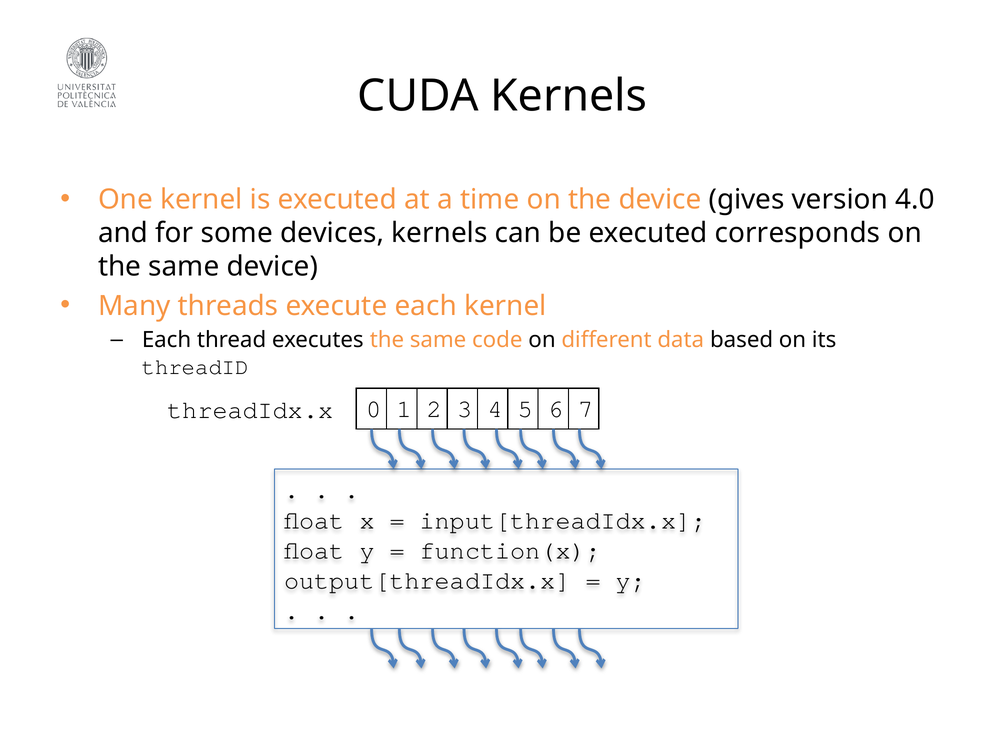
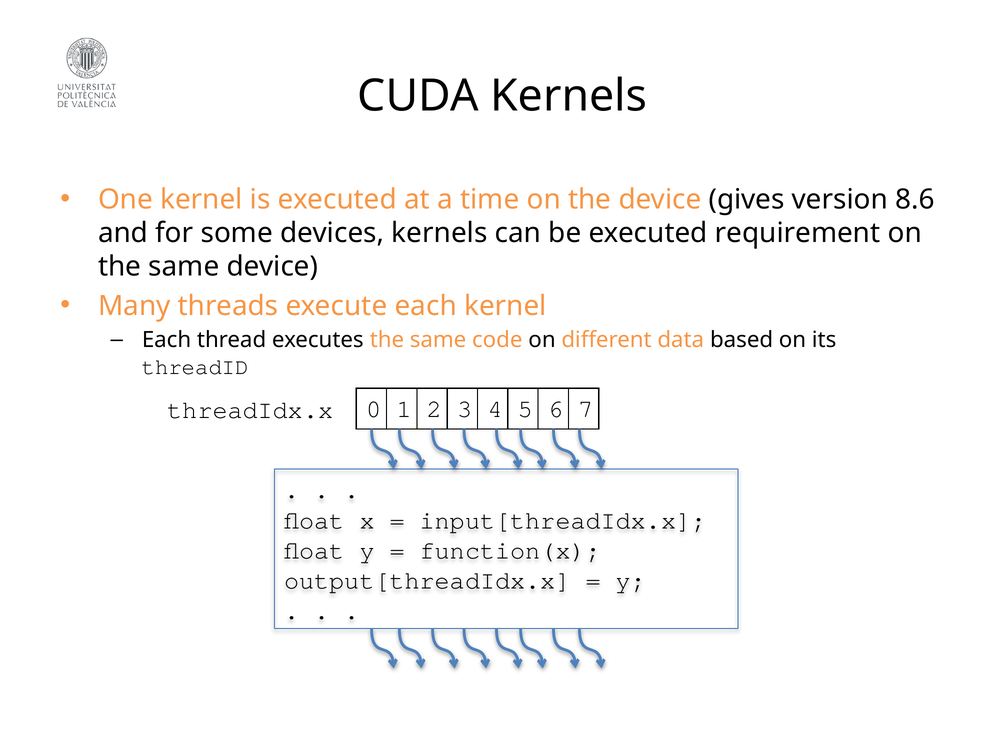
4.0: 4.0 -> 8.6
corresponds: corresponds -> requirement
